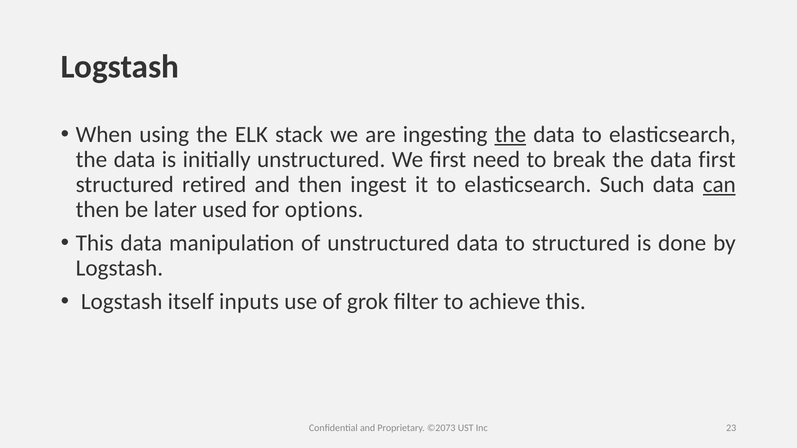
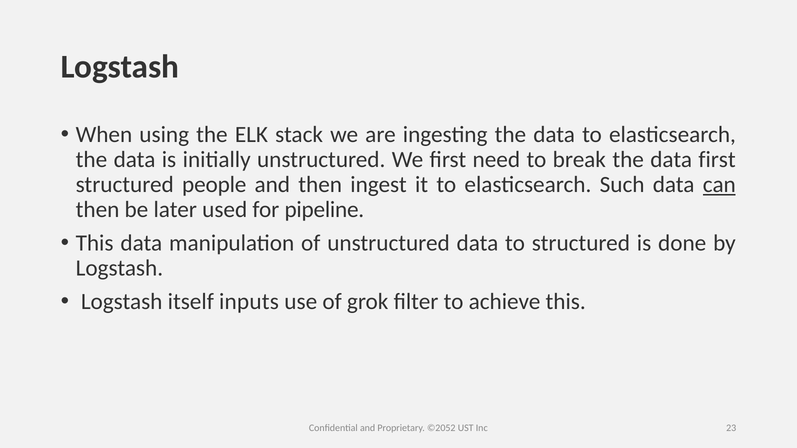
the at (510, 135) underline: present -> none
retired: retired -> people
options: options -> pipeline
©2073: ©2073 -> ©2052
